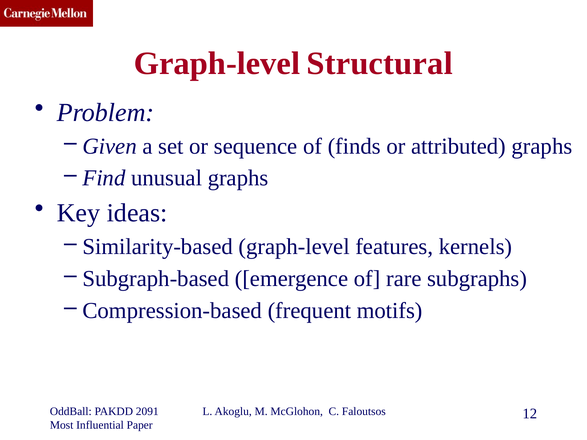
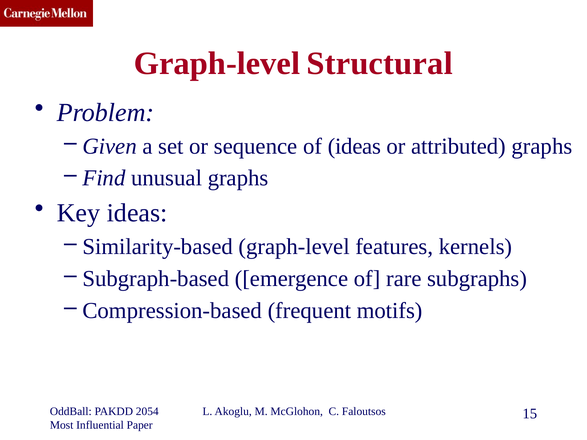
of finds: finds -> ideas
2091: 2091 -> 2054
12: 12 -> 15
